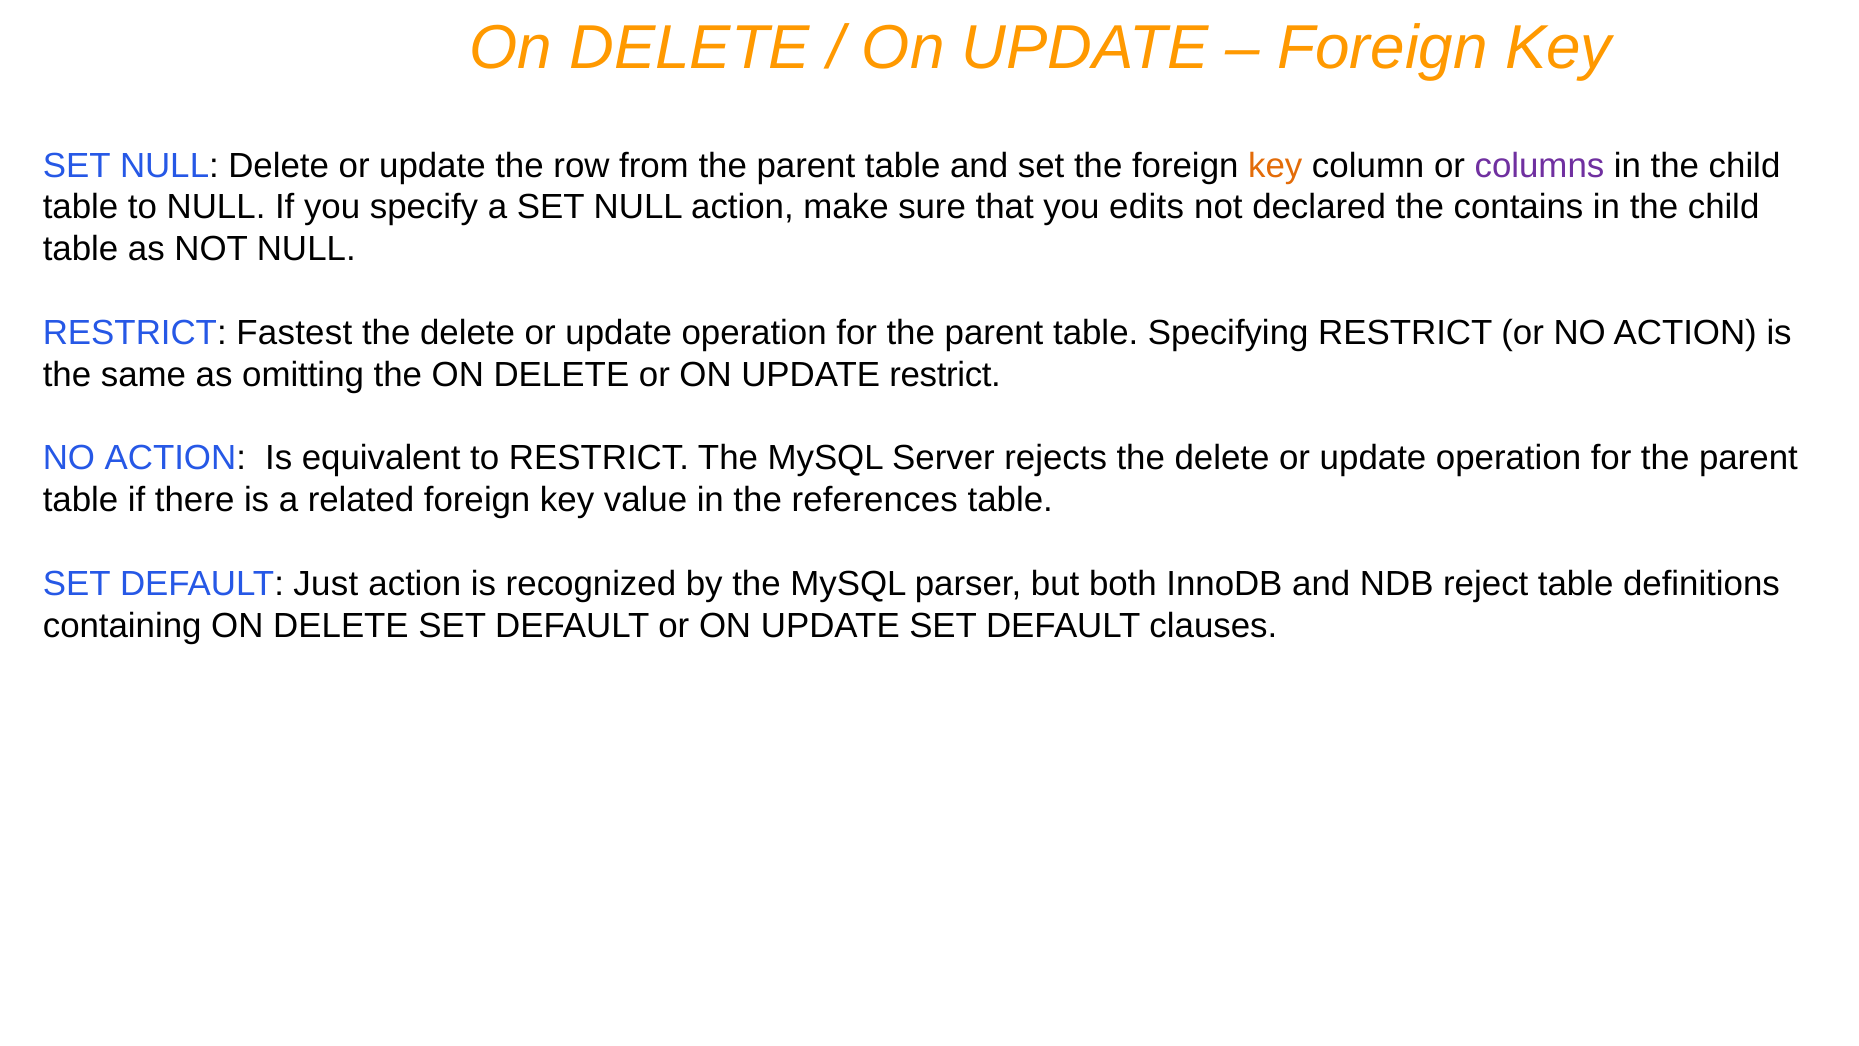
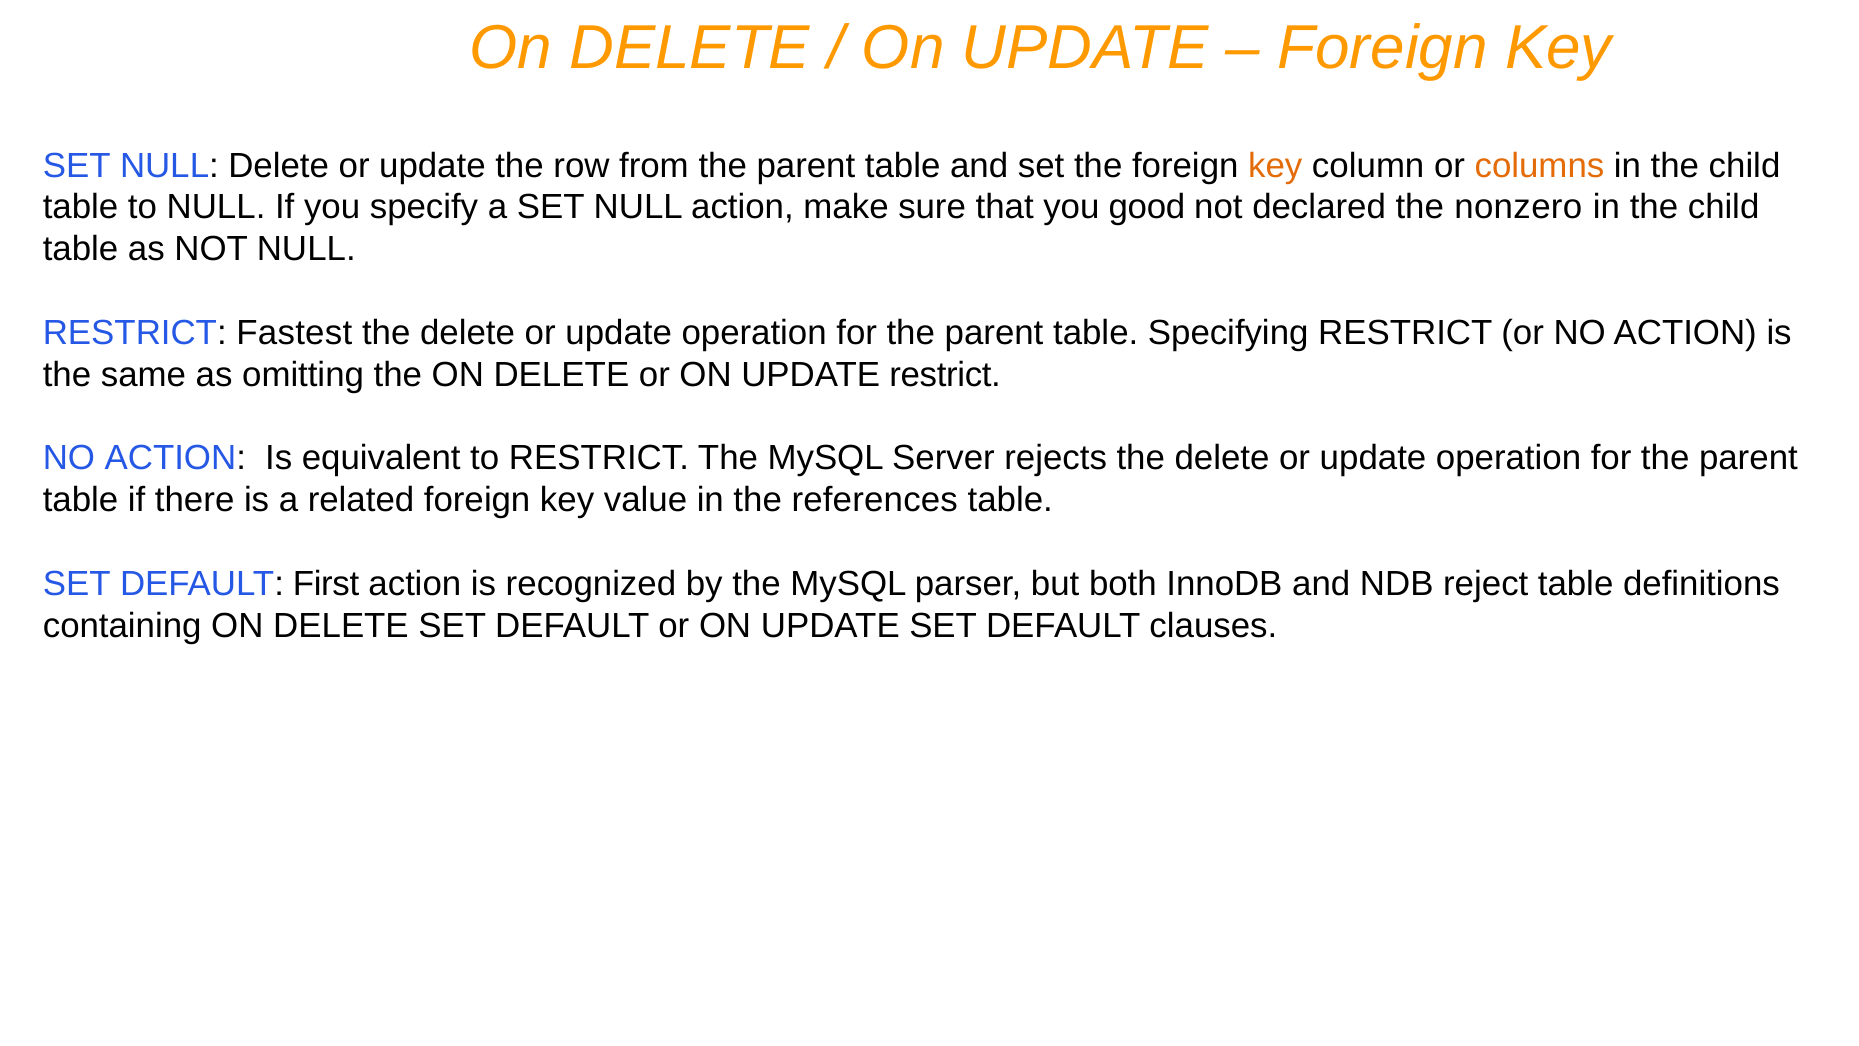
columns colour: purple -> orange
edits: edits -> good
contains: contains -> nonzero
Just: Just -> First
